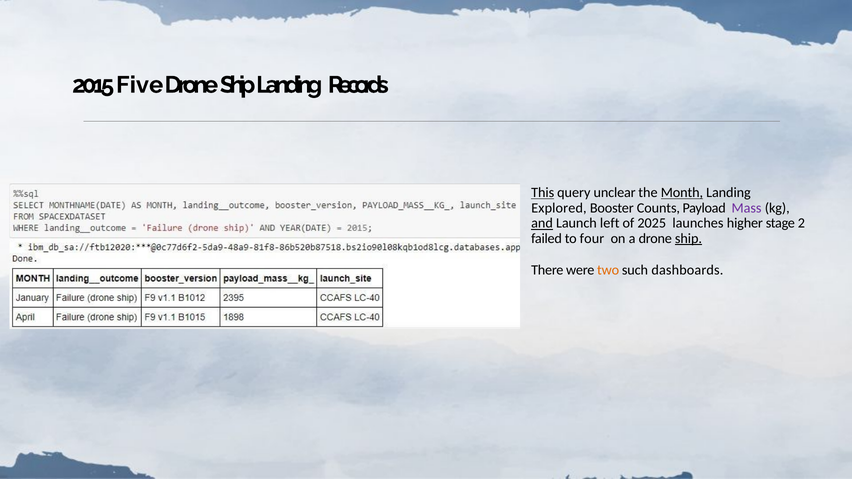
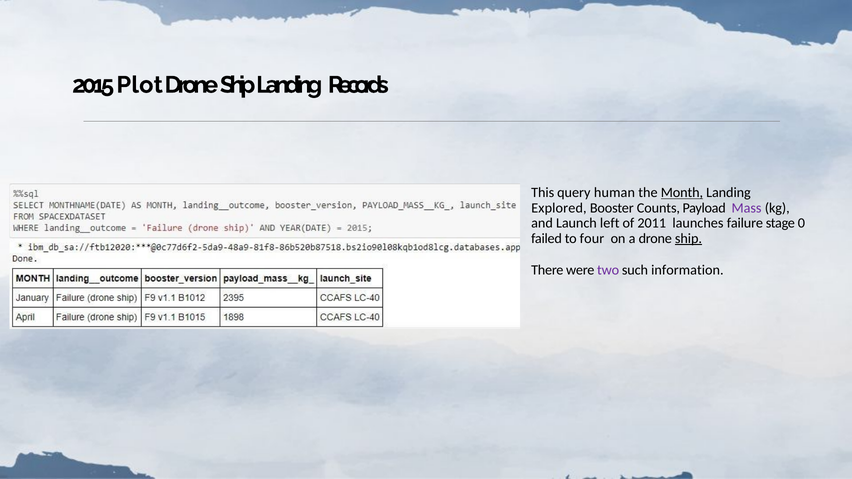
Five: Five -> Plot
This underline: present -> none
unclear: unclear -> human
and underline: present -> none
2025: 2025 -> 2011
higher: higher -> failure
2: 2 -> 0
two colour: orange -> purple
dashboards: dashboards -> information
